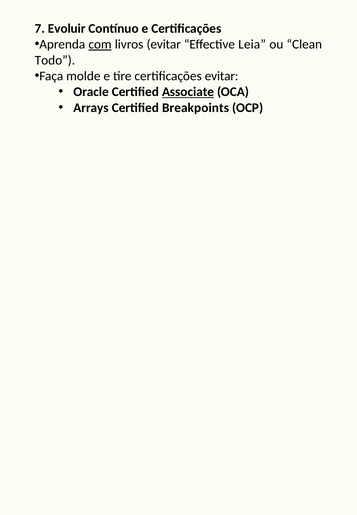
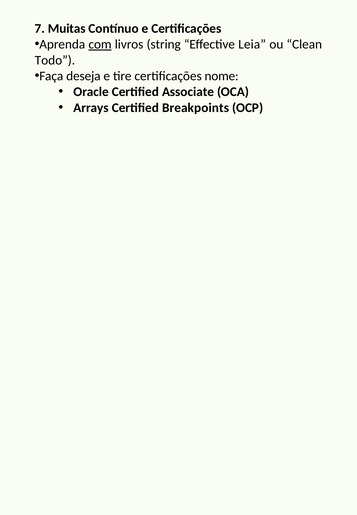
Evoluir: Evoluir -> Muitas
livros evitar: evitar -> string
molde: molde -> deseja
certificações evitar: evitar -> nome
Associate underline: present -> none
